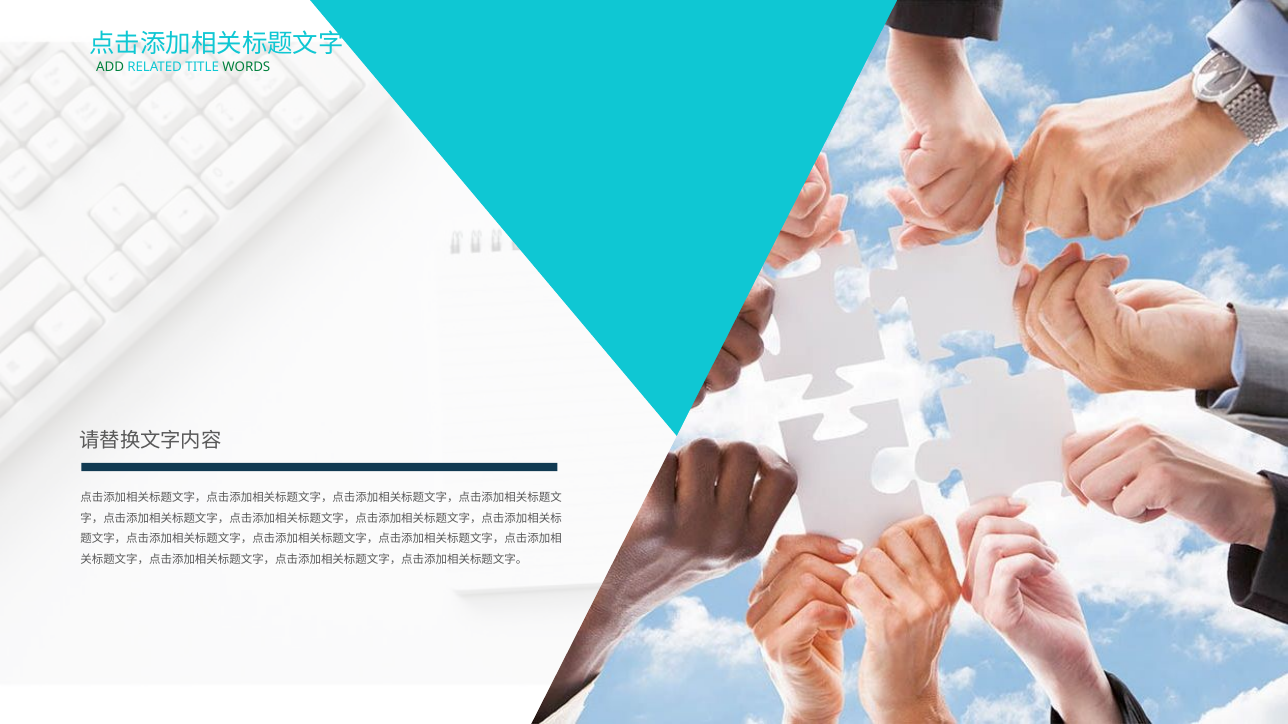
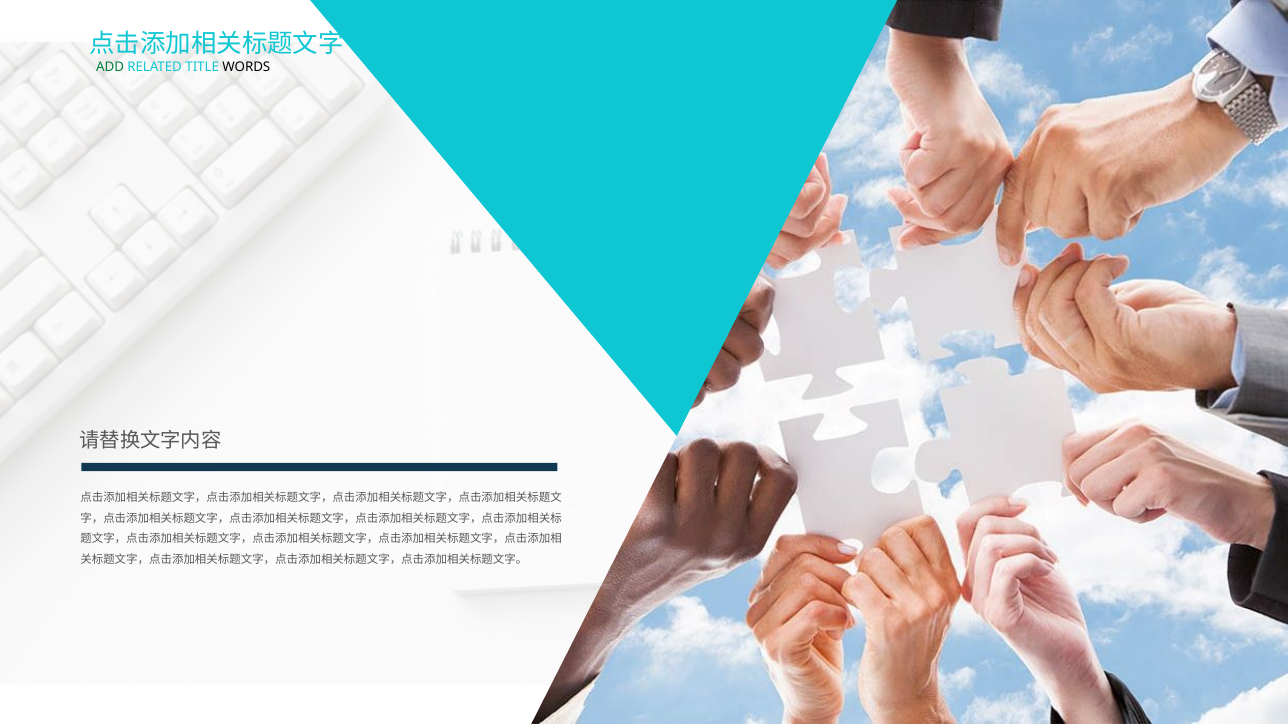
WORDS colour: green -> black
